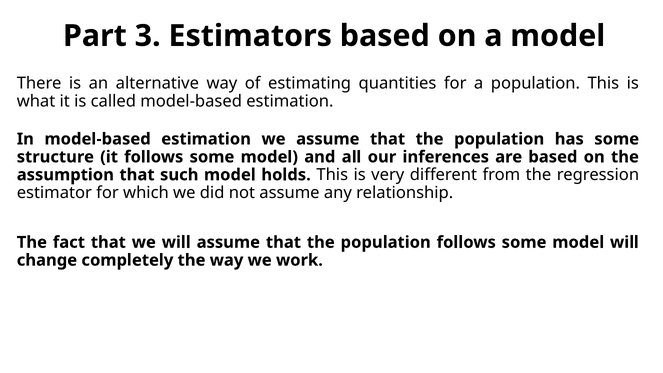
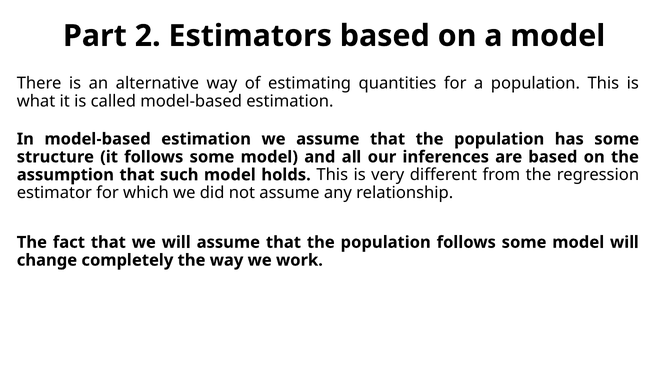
3: 3 -> 2
